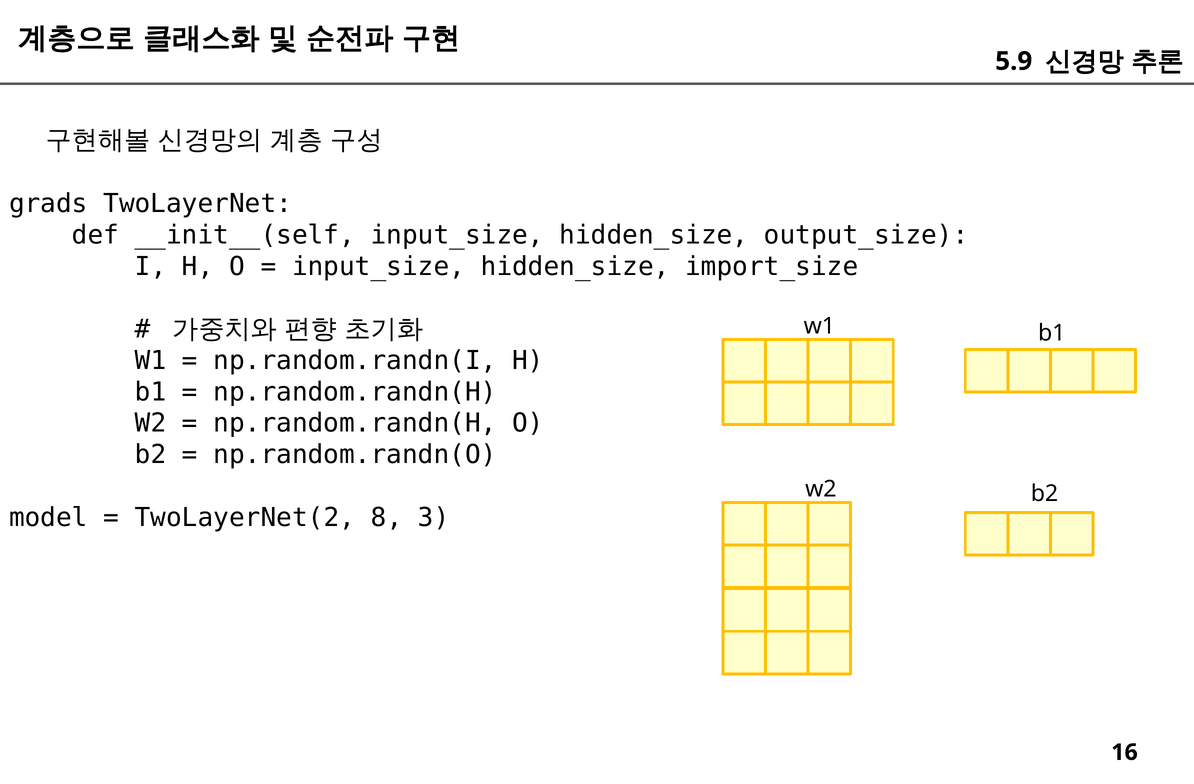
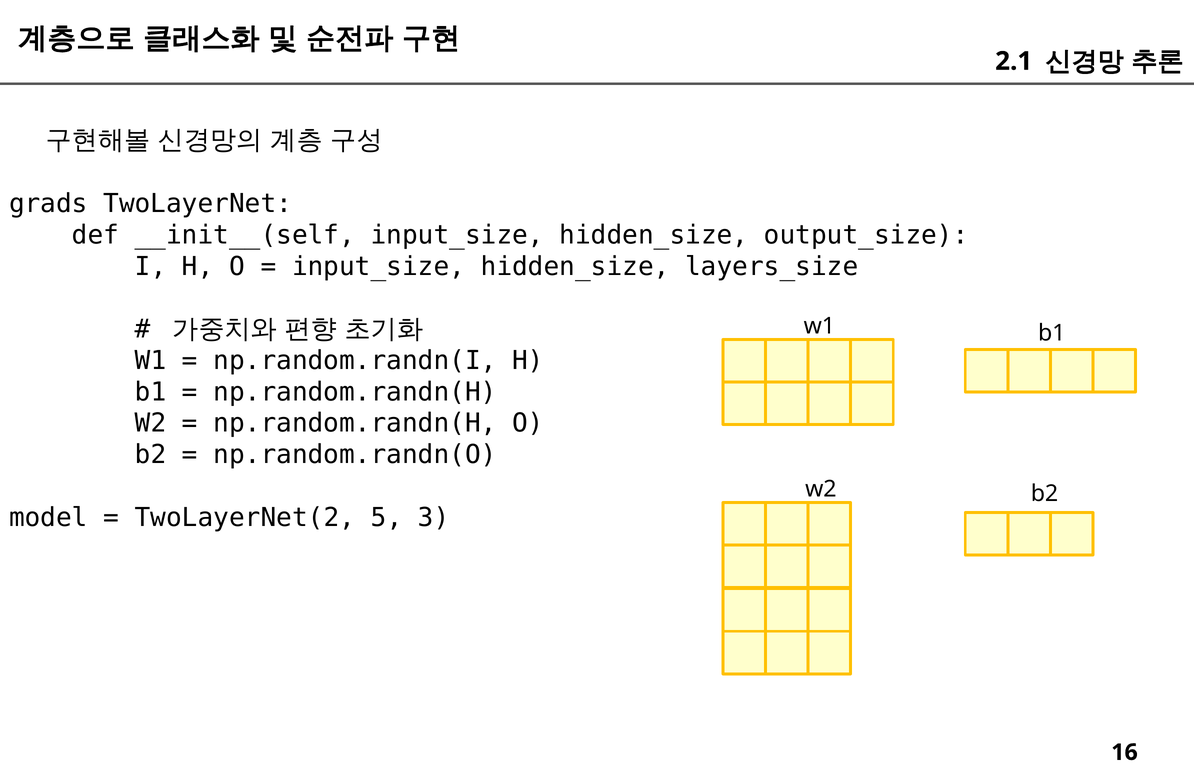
5.9: 5.9 -> 2.1
import_size: import_size -> layers_size
8: 8 -> 5
